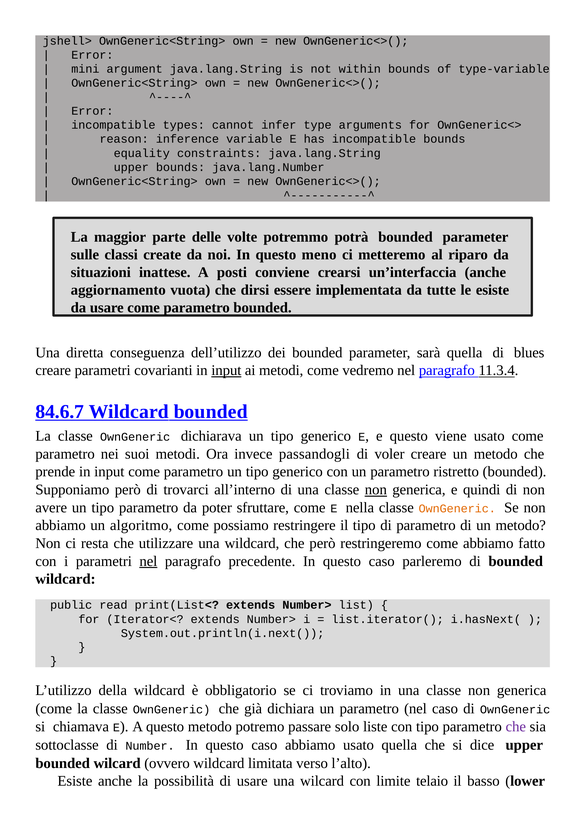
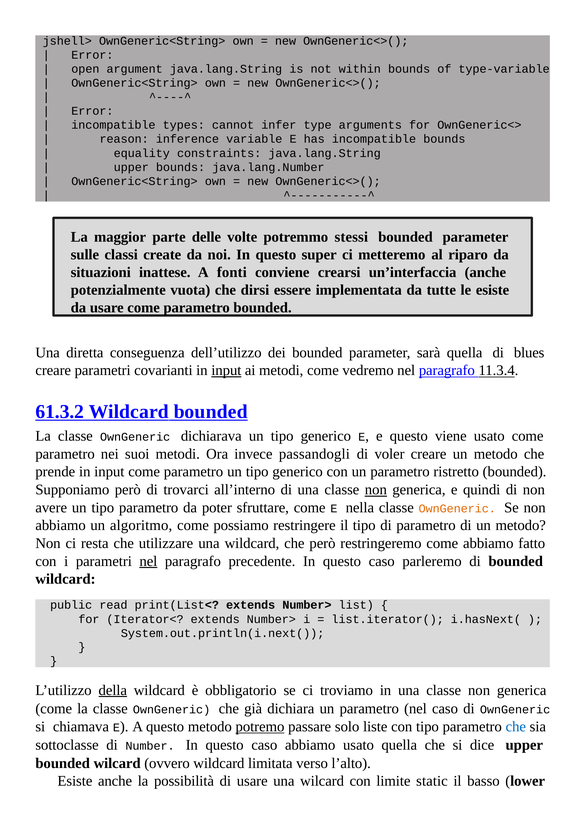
mini: mini -> open
potrà: potrà -> stessi
meno: meno -> super
posti: posti -> fonti
aggiornamento: aggiornamento -> potenzialmente
84.6.7: 84.6.7 -> 61.3.2
della underline: none -> present
potremo underline: none -> present
che at (516, 727) colour: purple -> blue
telaio: telaio -> static
